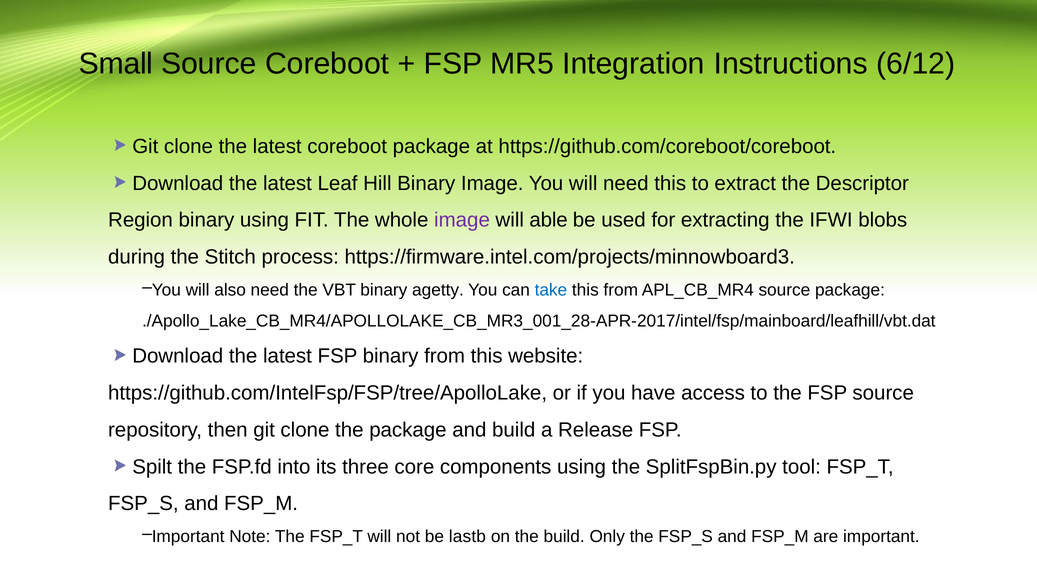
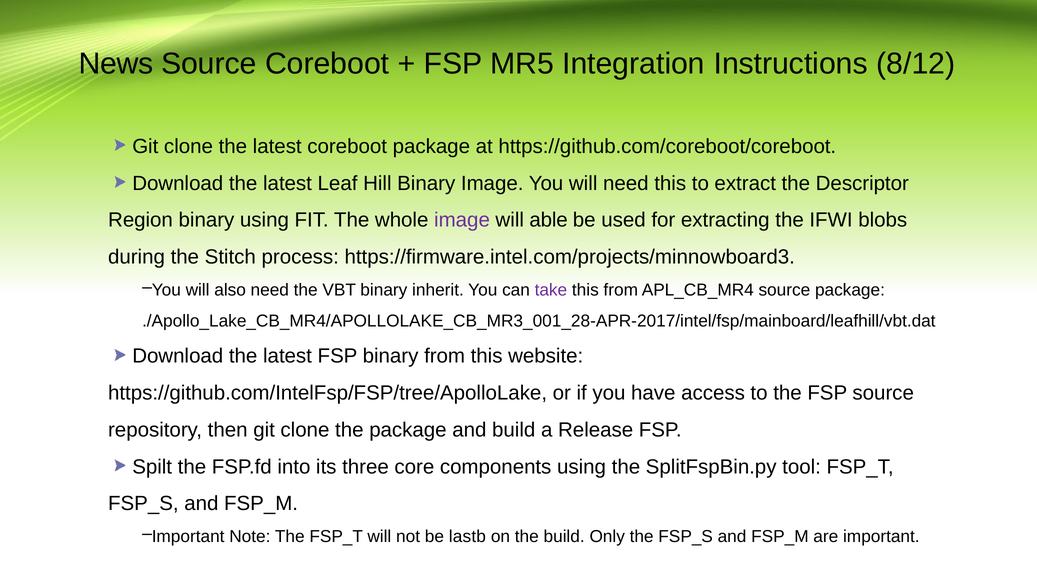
Small: Small -> News
6/12: 6/12 -> 8/12
agetty: agetty -> inherit
take colour: blue -> purple
